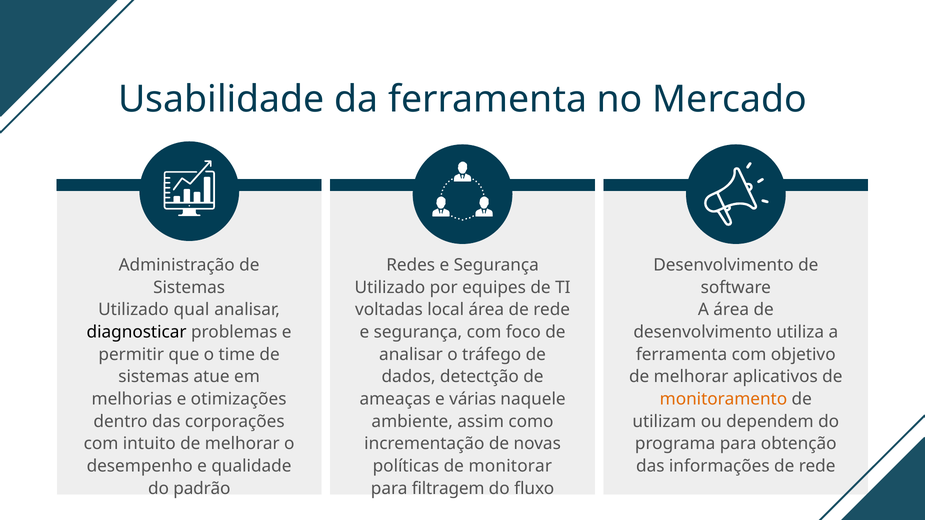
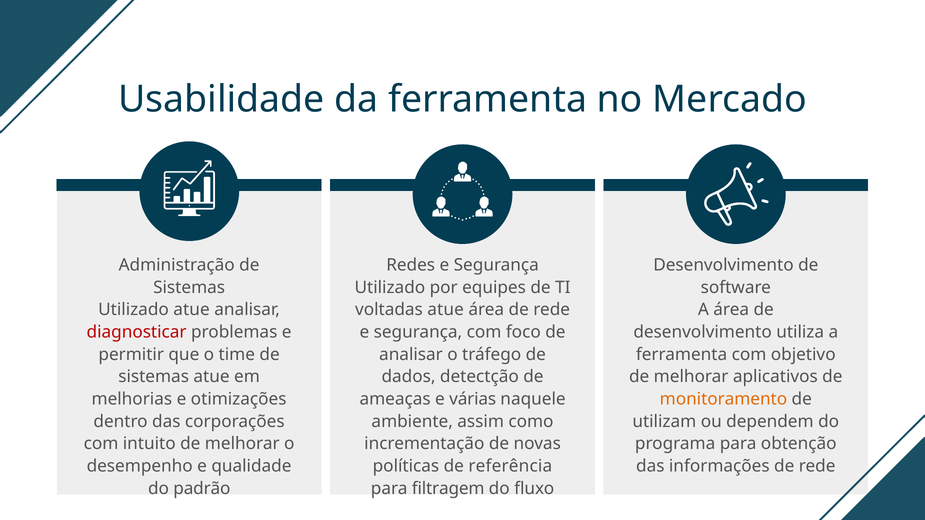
Utilizado qual: qual -> atue
voltadas local: local -> atue
diagnosticar colour: black -> red
monitorar: monitorar -> referência
